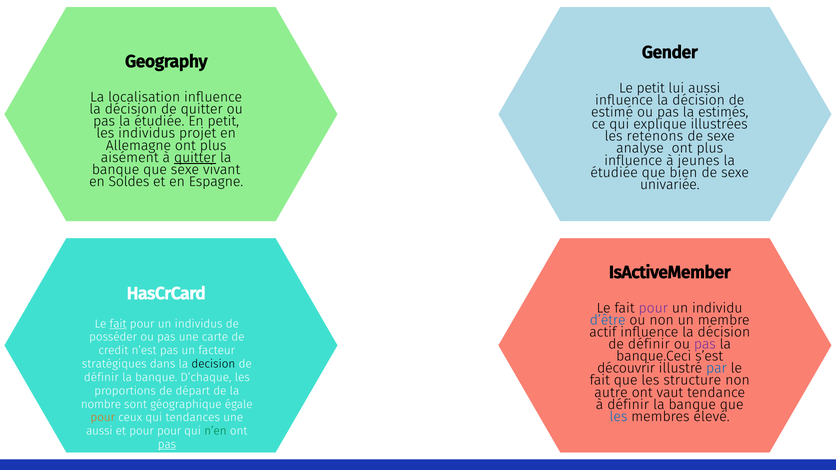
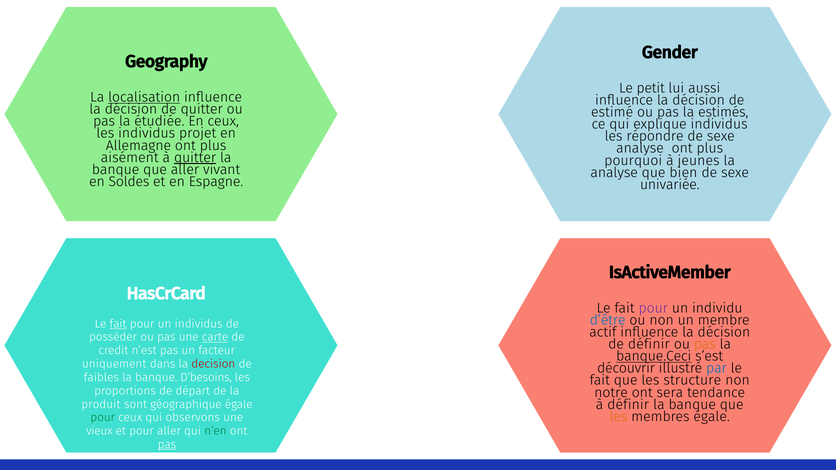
localisation underline: none -> present
En petit: petit -> ceux
explique illustrées: illustrées -> individus
retenons: retenons -> répondre
influence at (633, 161): influence -> pourquoi
que sexe: sexe -> aller
étudiée at (614, 173): étudiée -> analyse
carte underline: none -> present
pas at (705, 344) colour: purple -> orange
banque.Ceci underline: none -> present
stratégiques: stratégiques -> uniquement
decision colour: black -> red
définir at (101, 378): définir -> faibles
D’chaque: D’chaque -> D’besoins
autre: autre -> notre
vaut: vaut -> sera
nombre: nombre -> produit
les at (618, 417) colour: blue -> orange
membres élevé: élevé -> égale
pour at (103, 418) colour: orange -> green
tendances: tendances -> observons
aussi at (99, 431): aussi -> vieux
pour pour: pour -> aller
